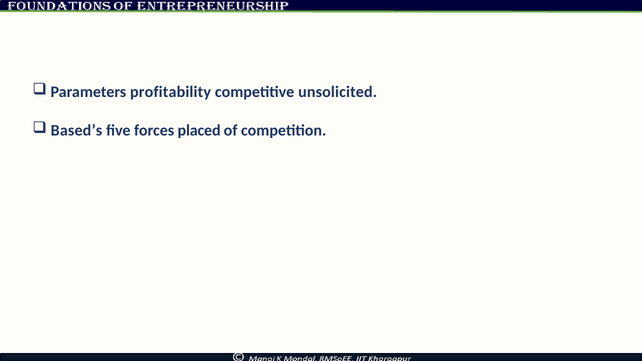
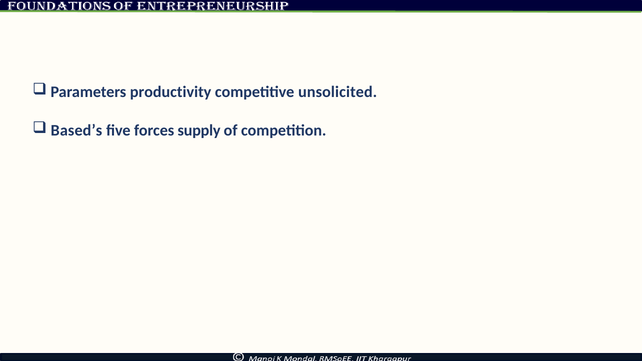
profitability: profitability -> productivity
placed: placed -> supply
